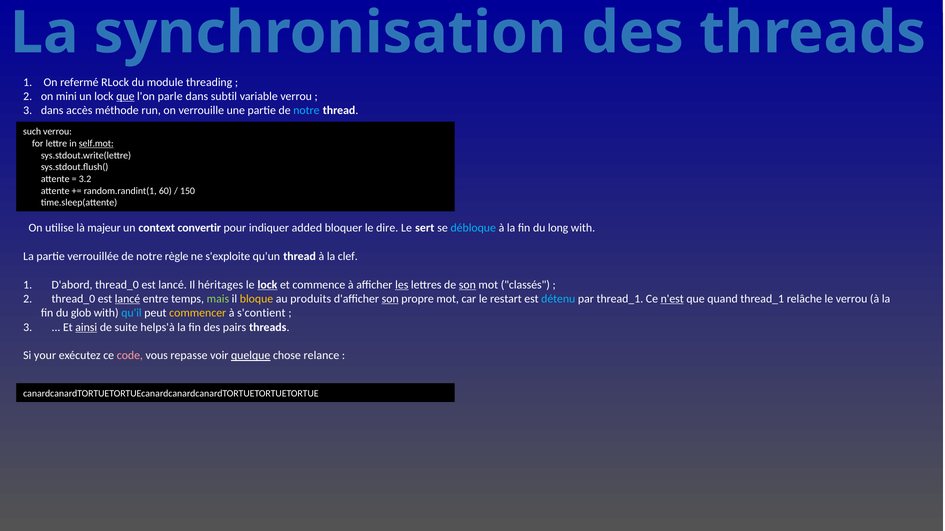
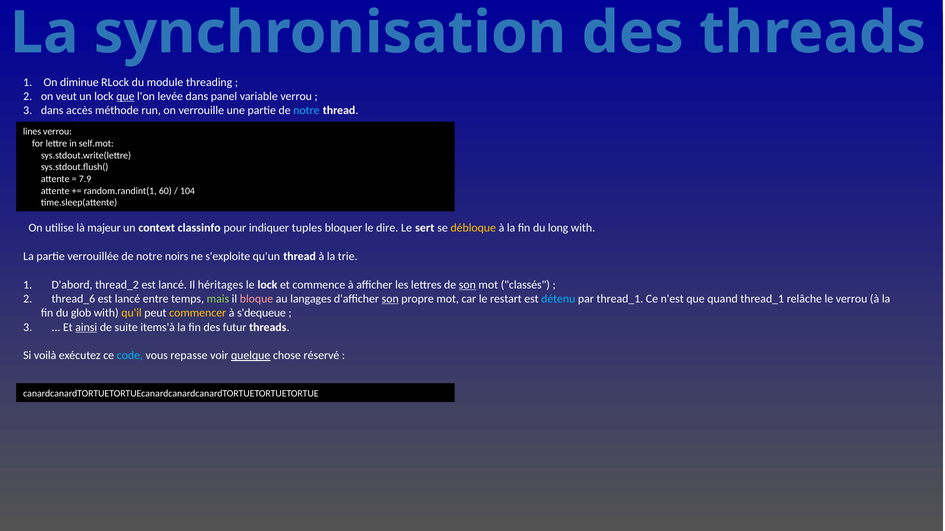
refermé: refermé -> diminue
mini: mini -> veut
parle: parle -> levée
subtil: subtil -> panel
such: such -> lines
self.mot underline: present -> none
3.2: 3.2 -> 7.9
150: 150 -> 104
convertir: convertir -> classinfo
added: added -> tuples
débloque colour: light blue -> yellow
règle: règle -> noirs
clef: clef -> trie
D'abord thread_0: thread_0 -> thread_2
lock at (267, 285) underline: present -> none
les underline: present -> none
thread_0 at (73, 299): thread_0 -> thread_6
lancé at (127, 299) underline: present -> none
bloque colour: yellow -> pink
produits: produits -> langages
n'est underline: present -> none
qu'il colour: light blue -> yellow
s'contient: s'contient -> s'dequeue
helps'à: helps'à -> items'à
pairs: pairs -> futur
your: your -> voilà
code colour: pink -> light blue
relance: relance -> réservé
